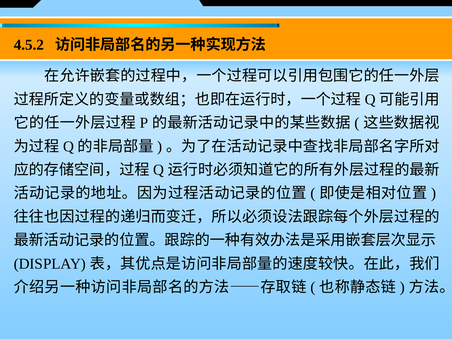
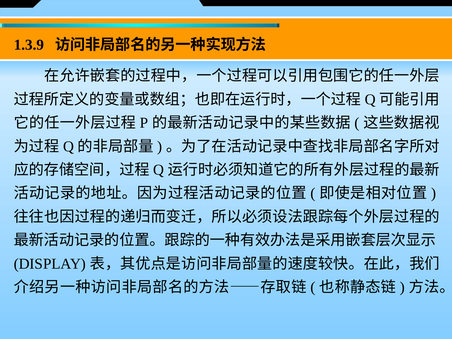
4.5.2: 4.5.2 -> 1.3.9
